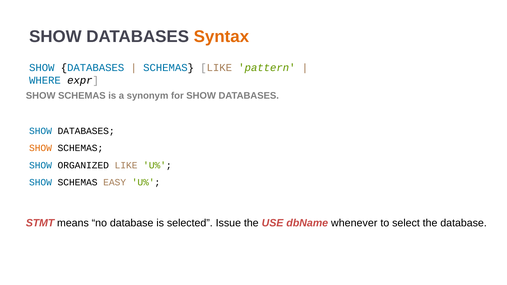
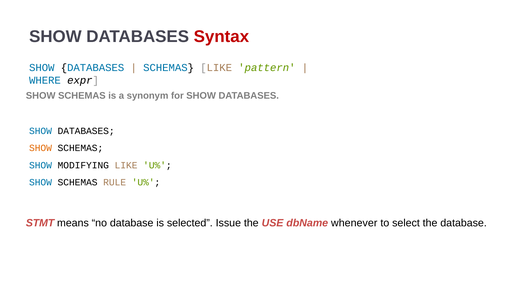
Syntax colour: orange -> red
ORGANIZED: ORGANIZED -> MODIFYING
EASY: EASY -> RULE
